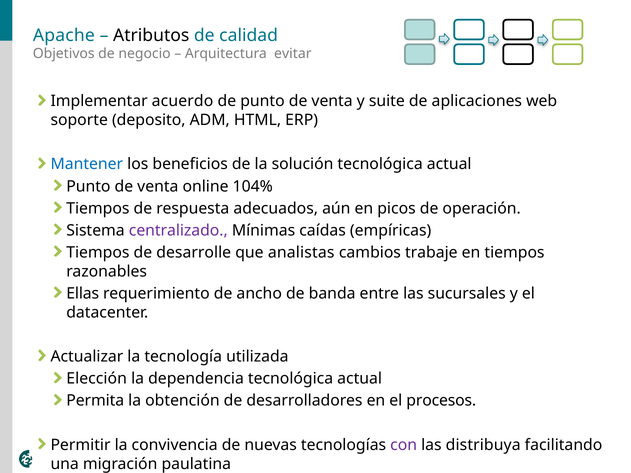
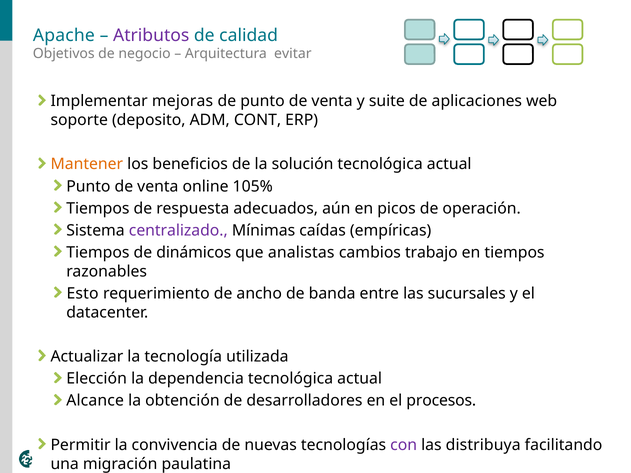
Atributos colour: black -> purple
acuerdo: acuerdo -> mejoras
HTML: HTML -> CONT
Mantener colour: blue -> orange
104%: 104% -> 105%
desarrolle: desarrolle -> dinámicos
trabaje: trabaje -> trabajo
Ellas: Ellas -> Esto
Permita: Permita -> Alcance
